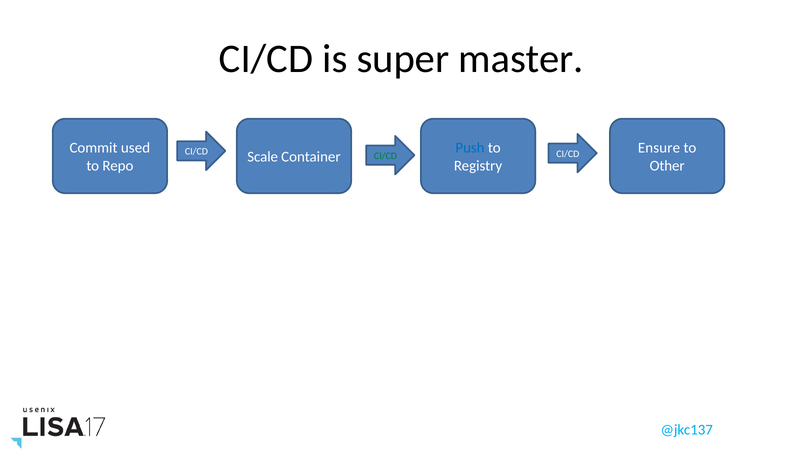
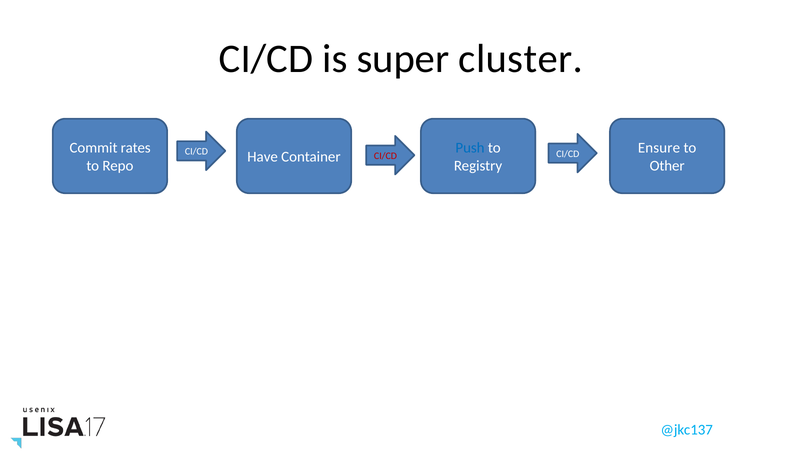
master: master -> cluster
used: used -> rates
CI/CD at (385, 156) colour: green -> red
Scale: Scale -> Have
